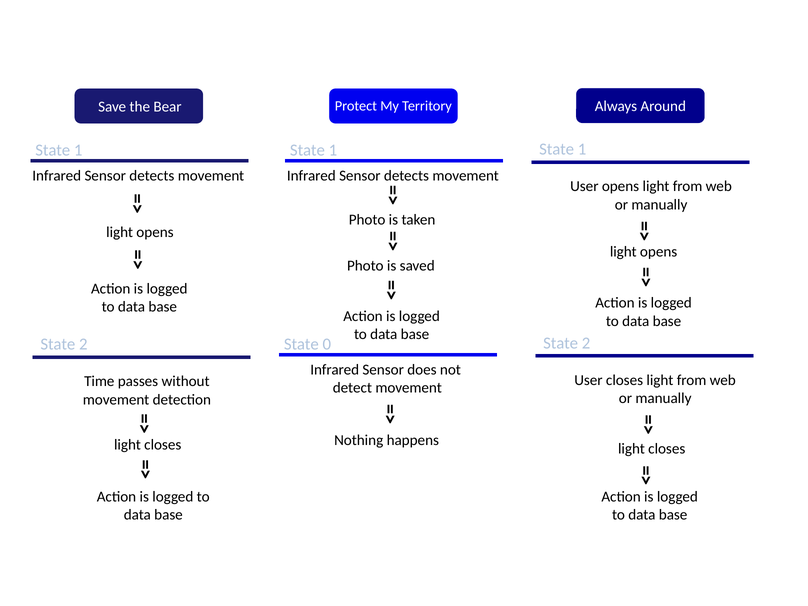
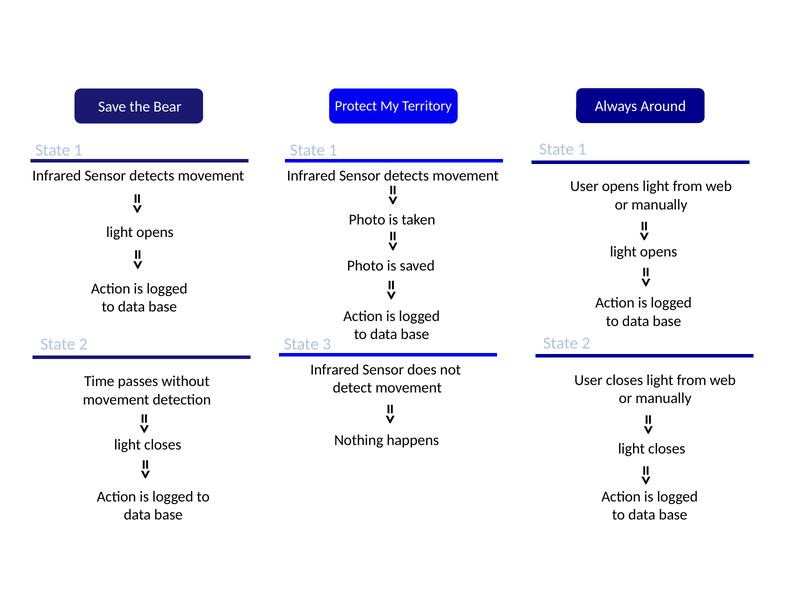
0: 0 -> 3
